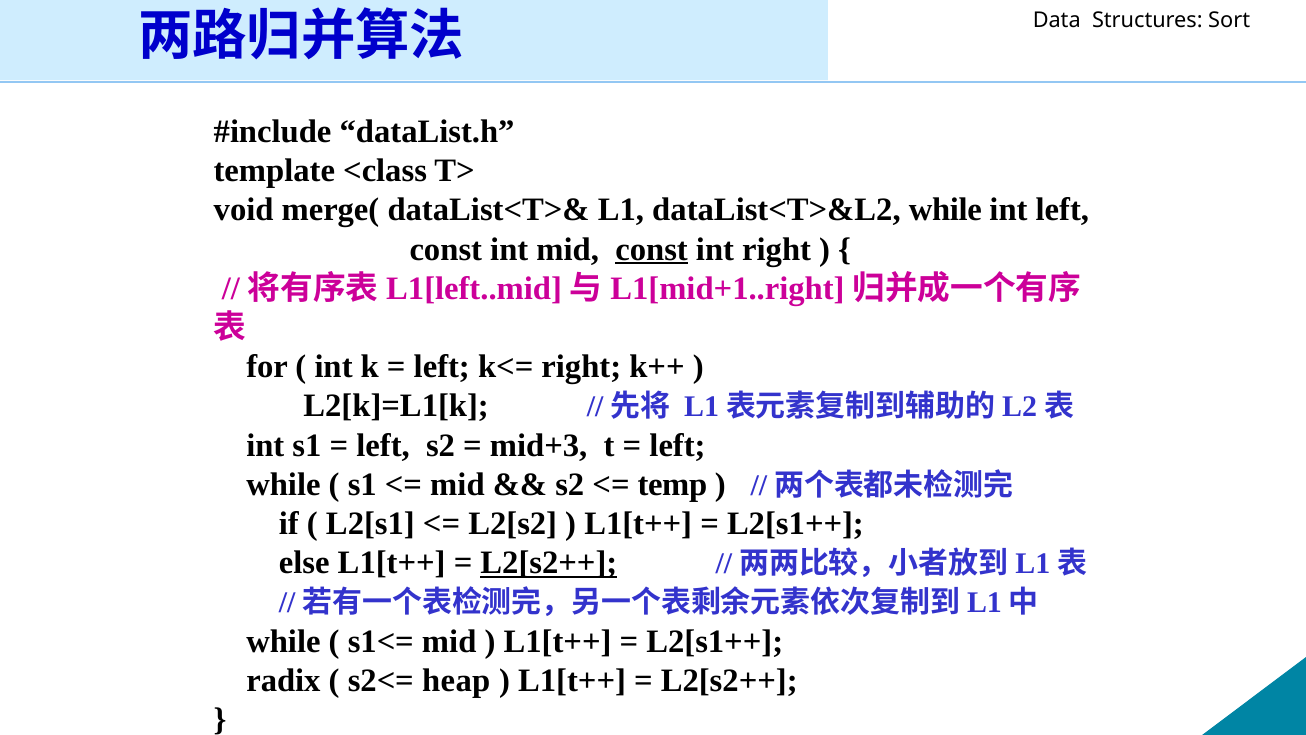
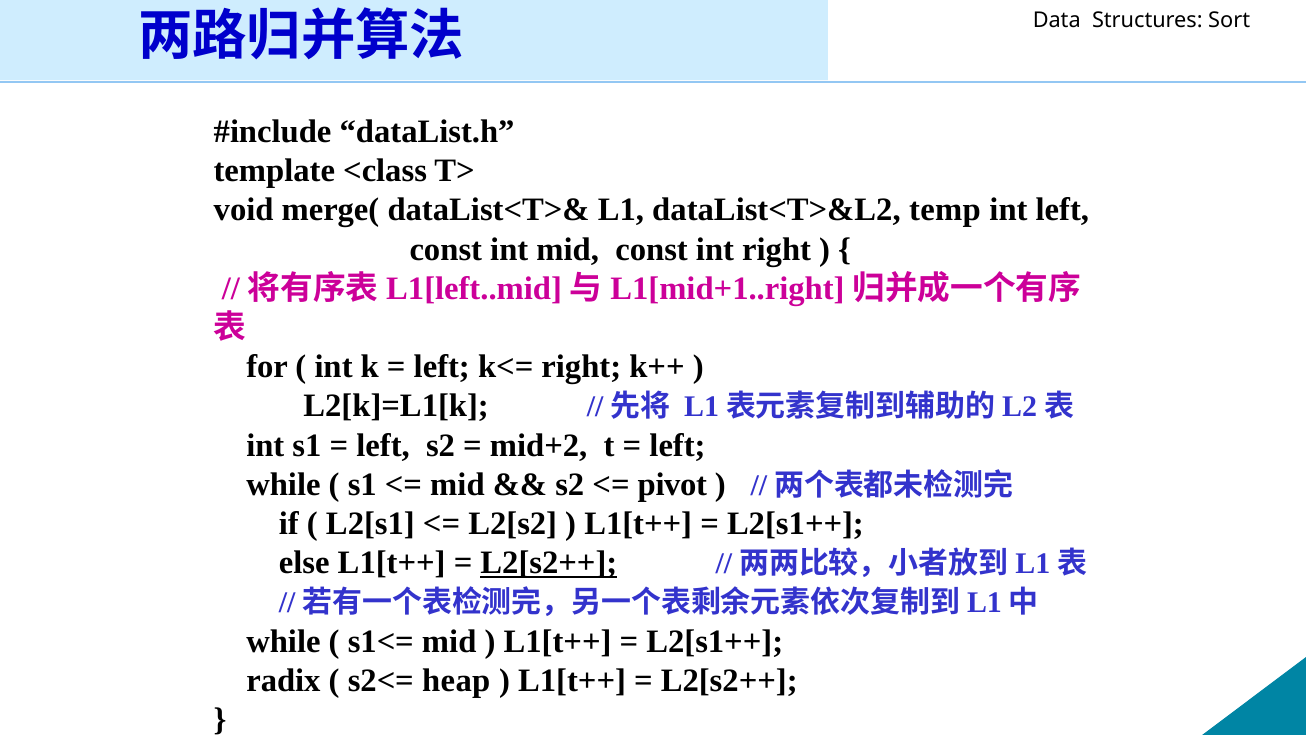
dataList<T>&L2 while: while -> temp
const at (652, 249) underline: present -> none
mid+3: mid+3 -> mid+2
temp: temp -> pivot
